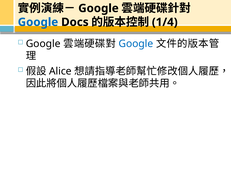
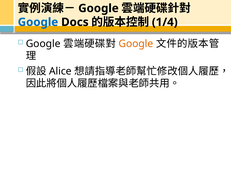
Google at (136, 44) colour: blue -> orange
